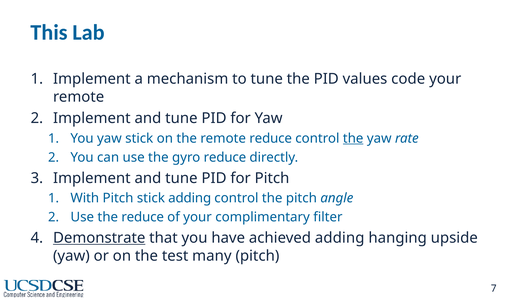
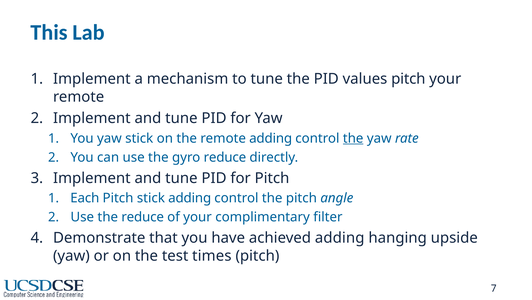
values code: code -> pitch
remote reduce: reduce -> adding
With: With -> Each
Demonstrate underline: present -> none
many: many -> times
